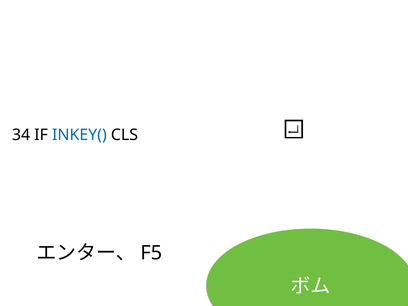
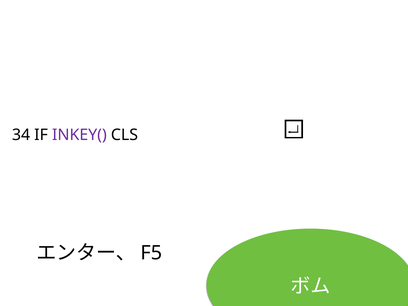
INKEY( colour: blue -> purple
